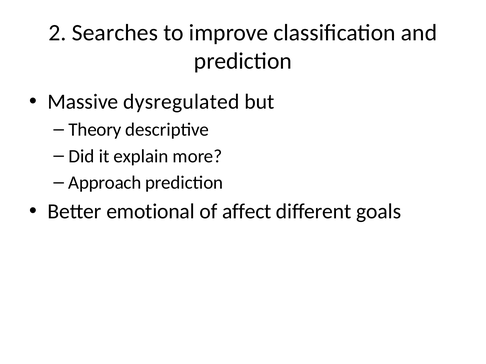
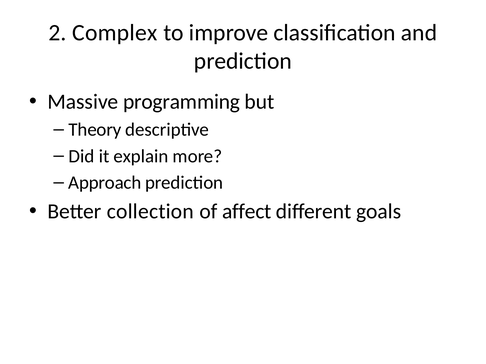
Searches: Searches -> Complex
dysregulated: dysregulated -> programming
emotional: emotional -> collection
